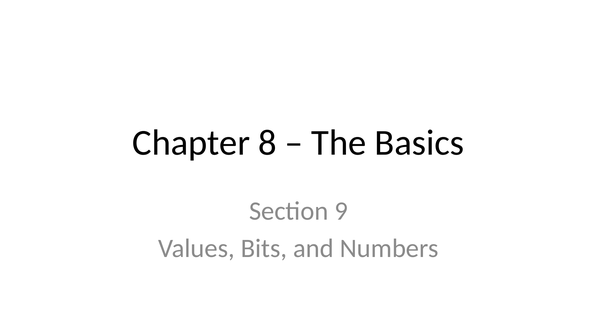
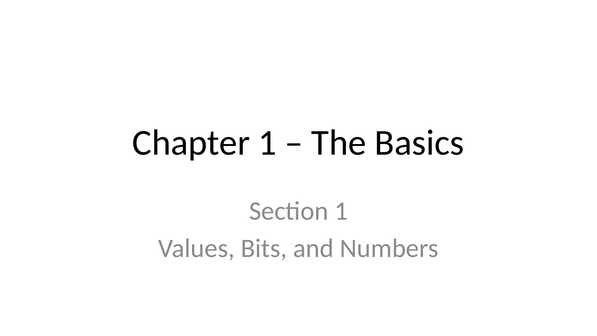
Chapter 8: 8 -> 1
Section 9: 9 -> 1
